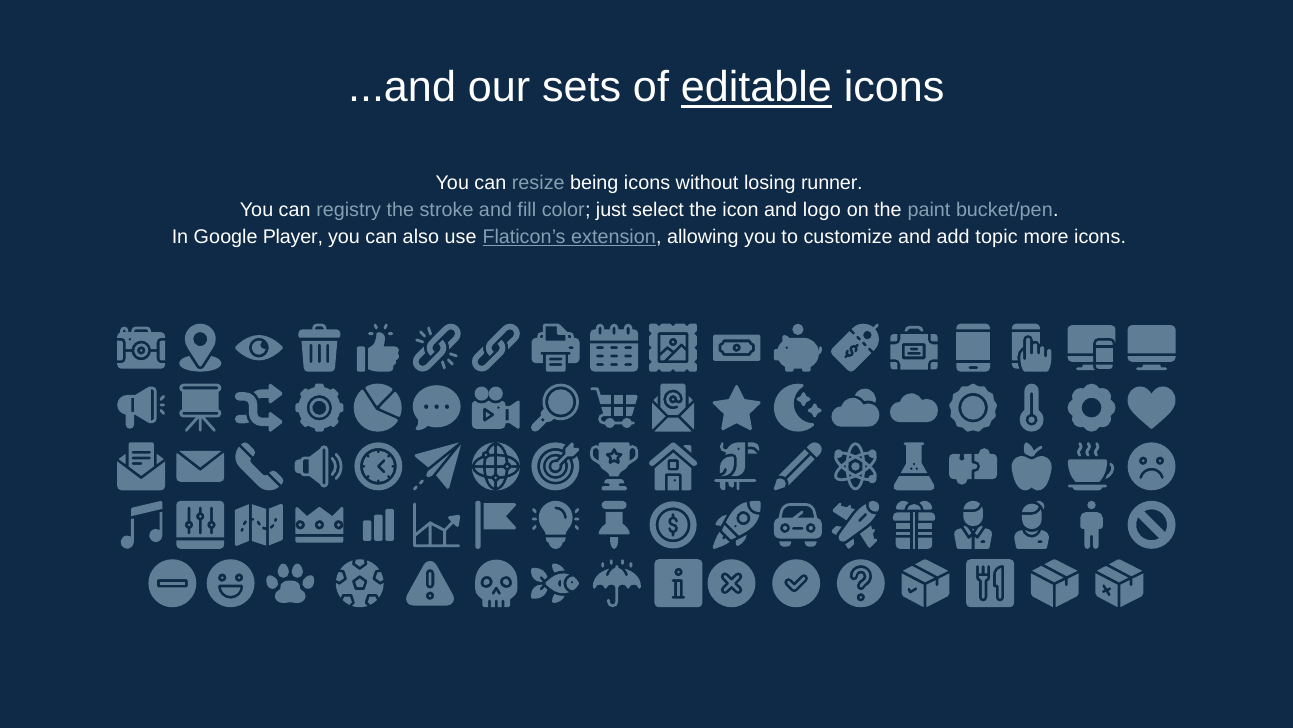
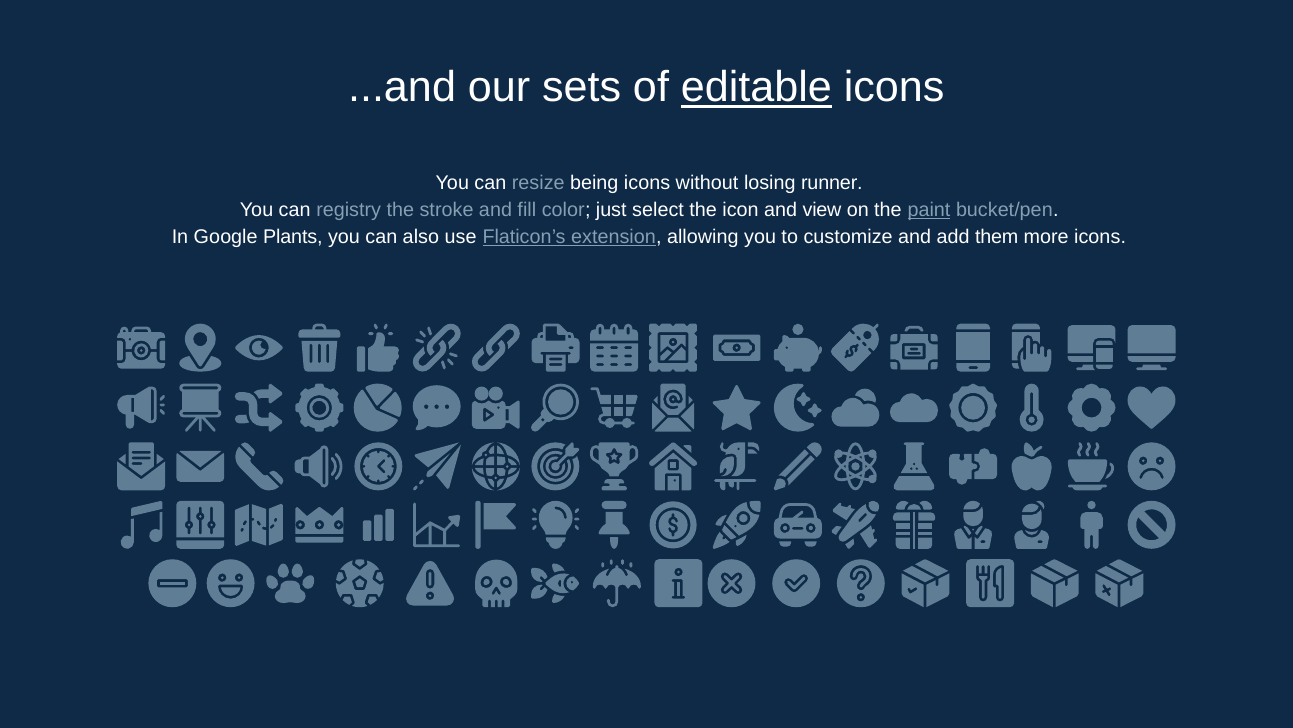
logo: logo -> view
paint underline: none -> present
Player: Player -> Plants
topic: topic -> them
